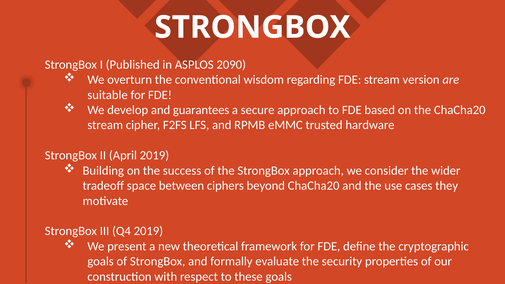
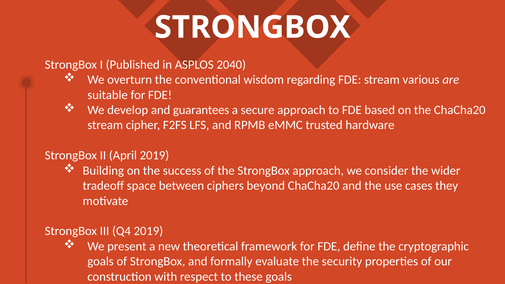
2090: 2090 -> 2040
version: version -> various
